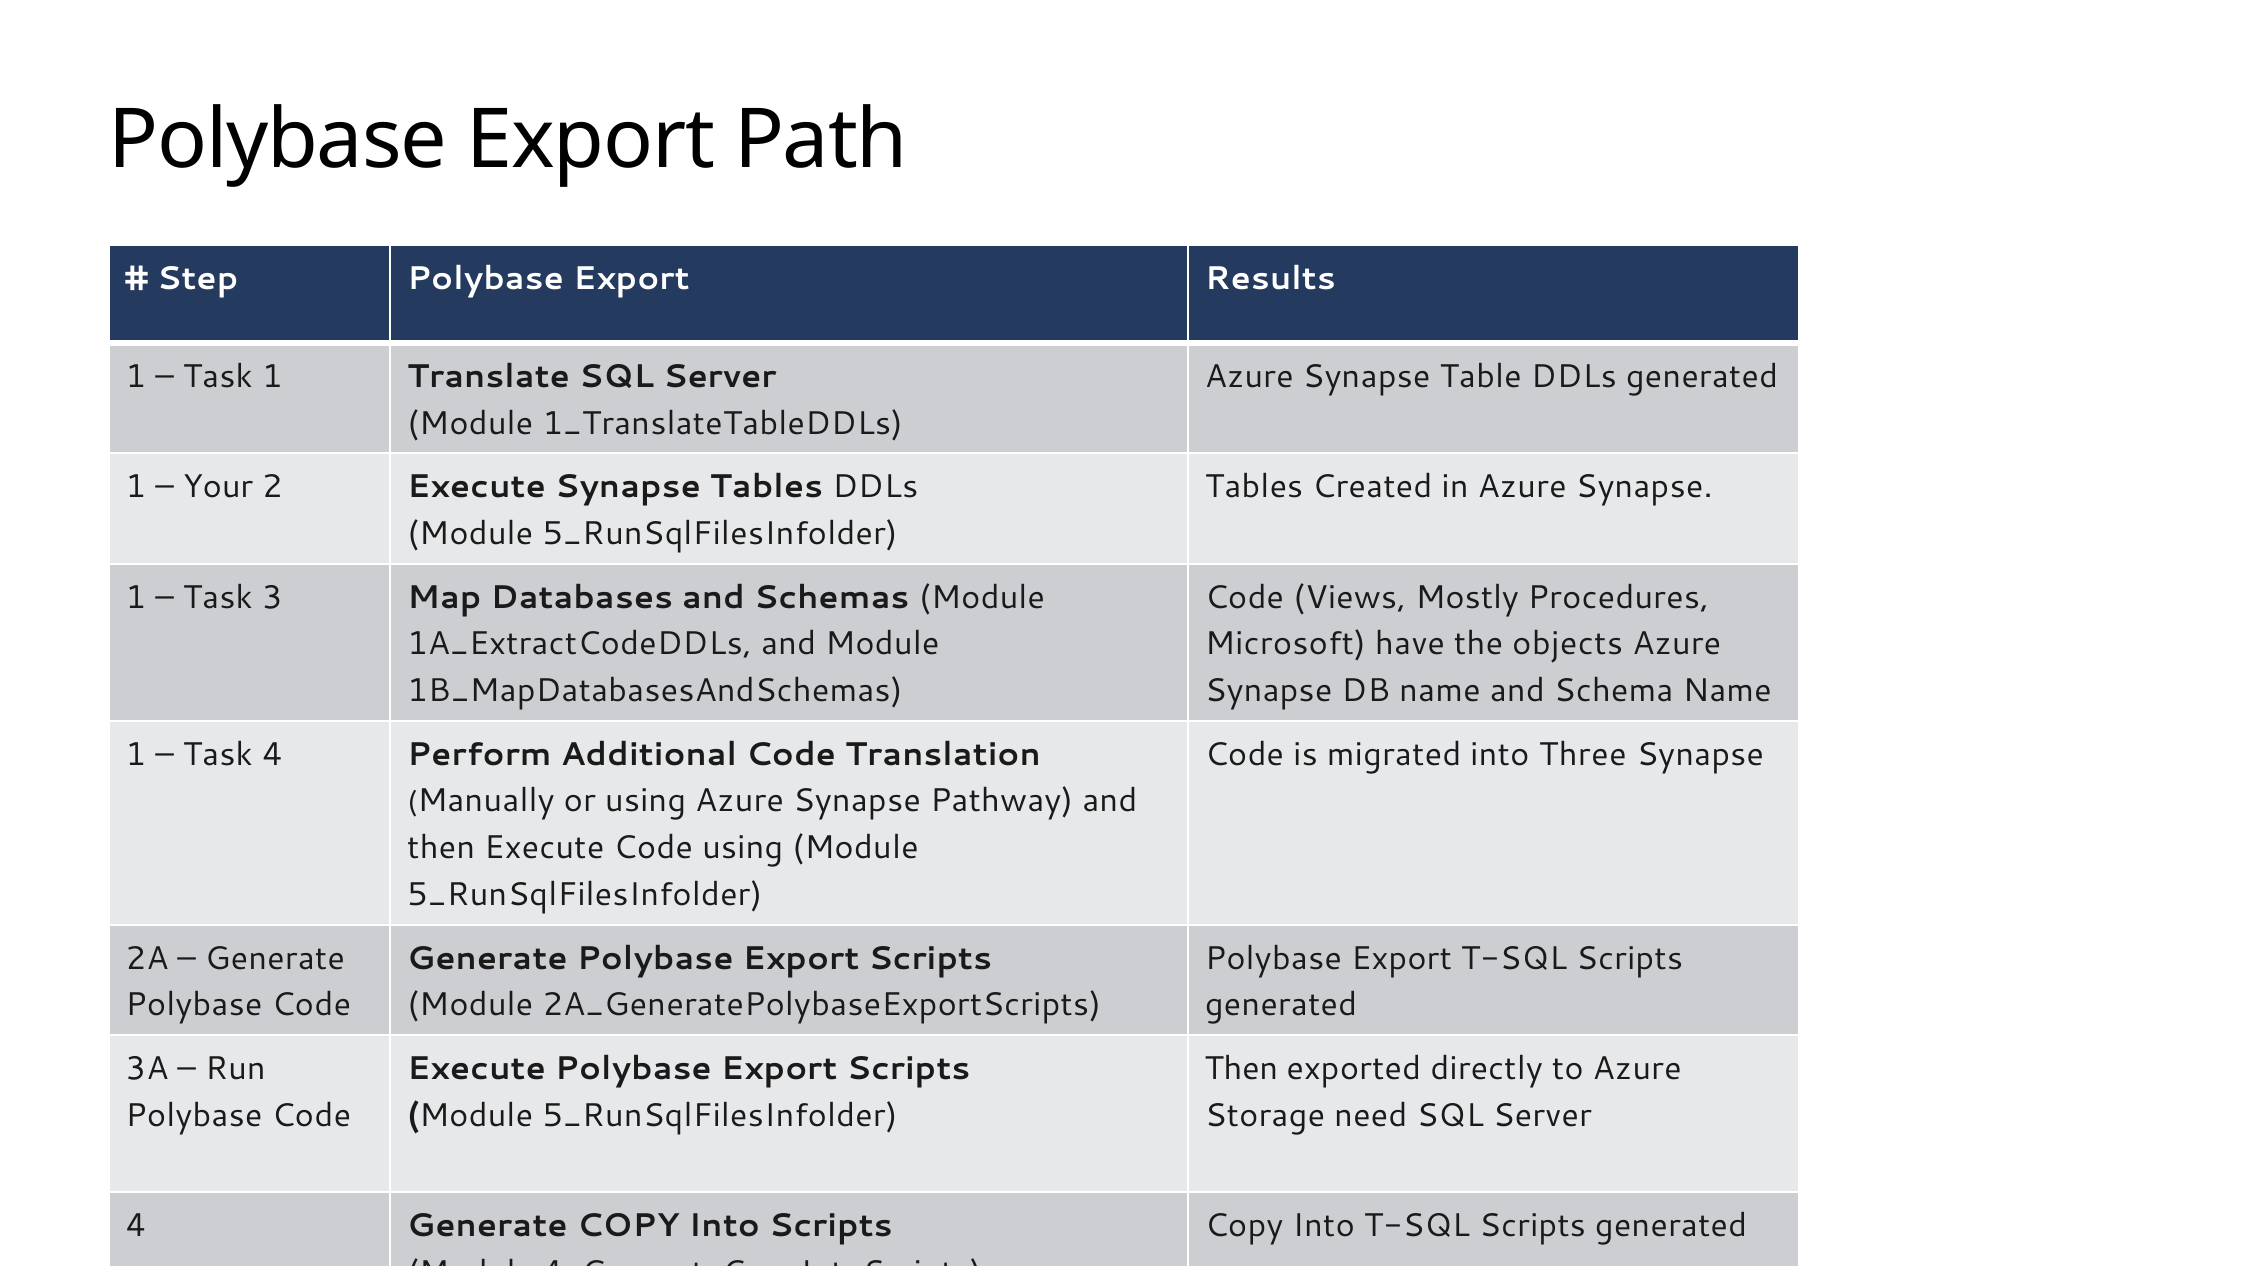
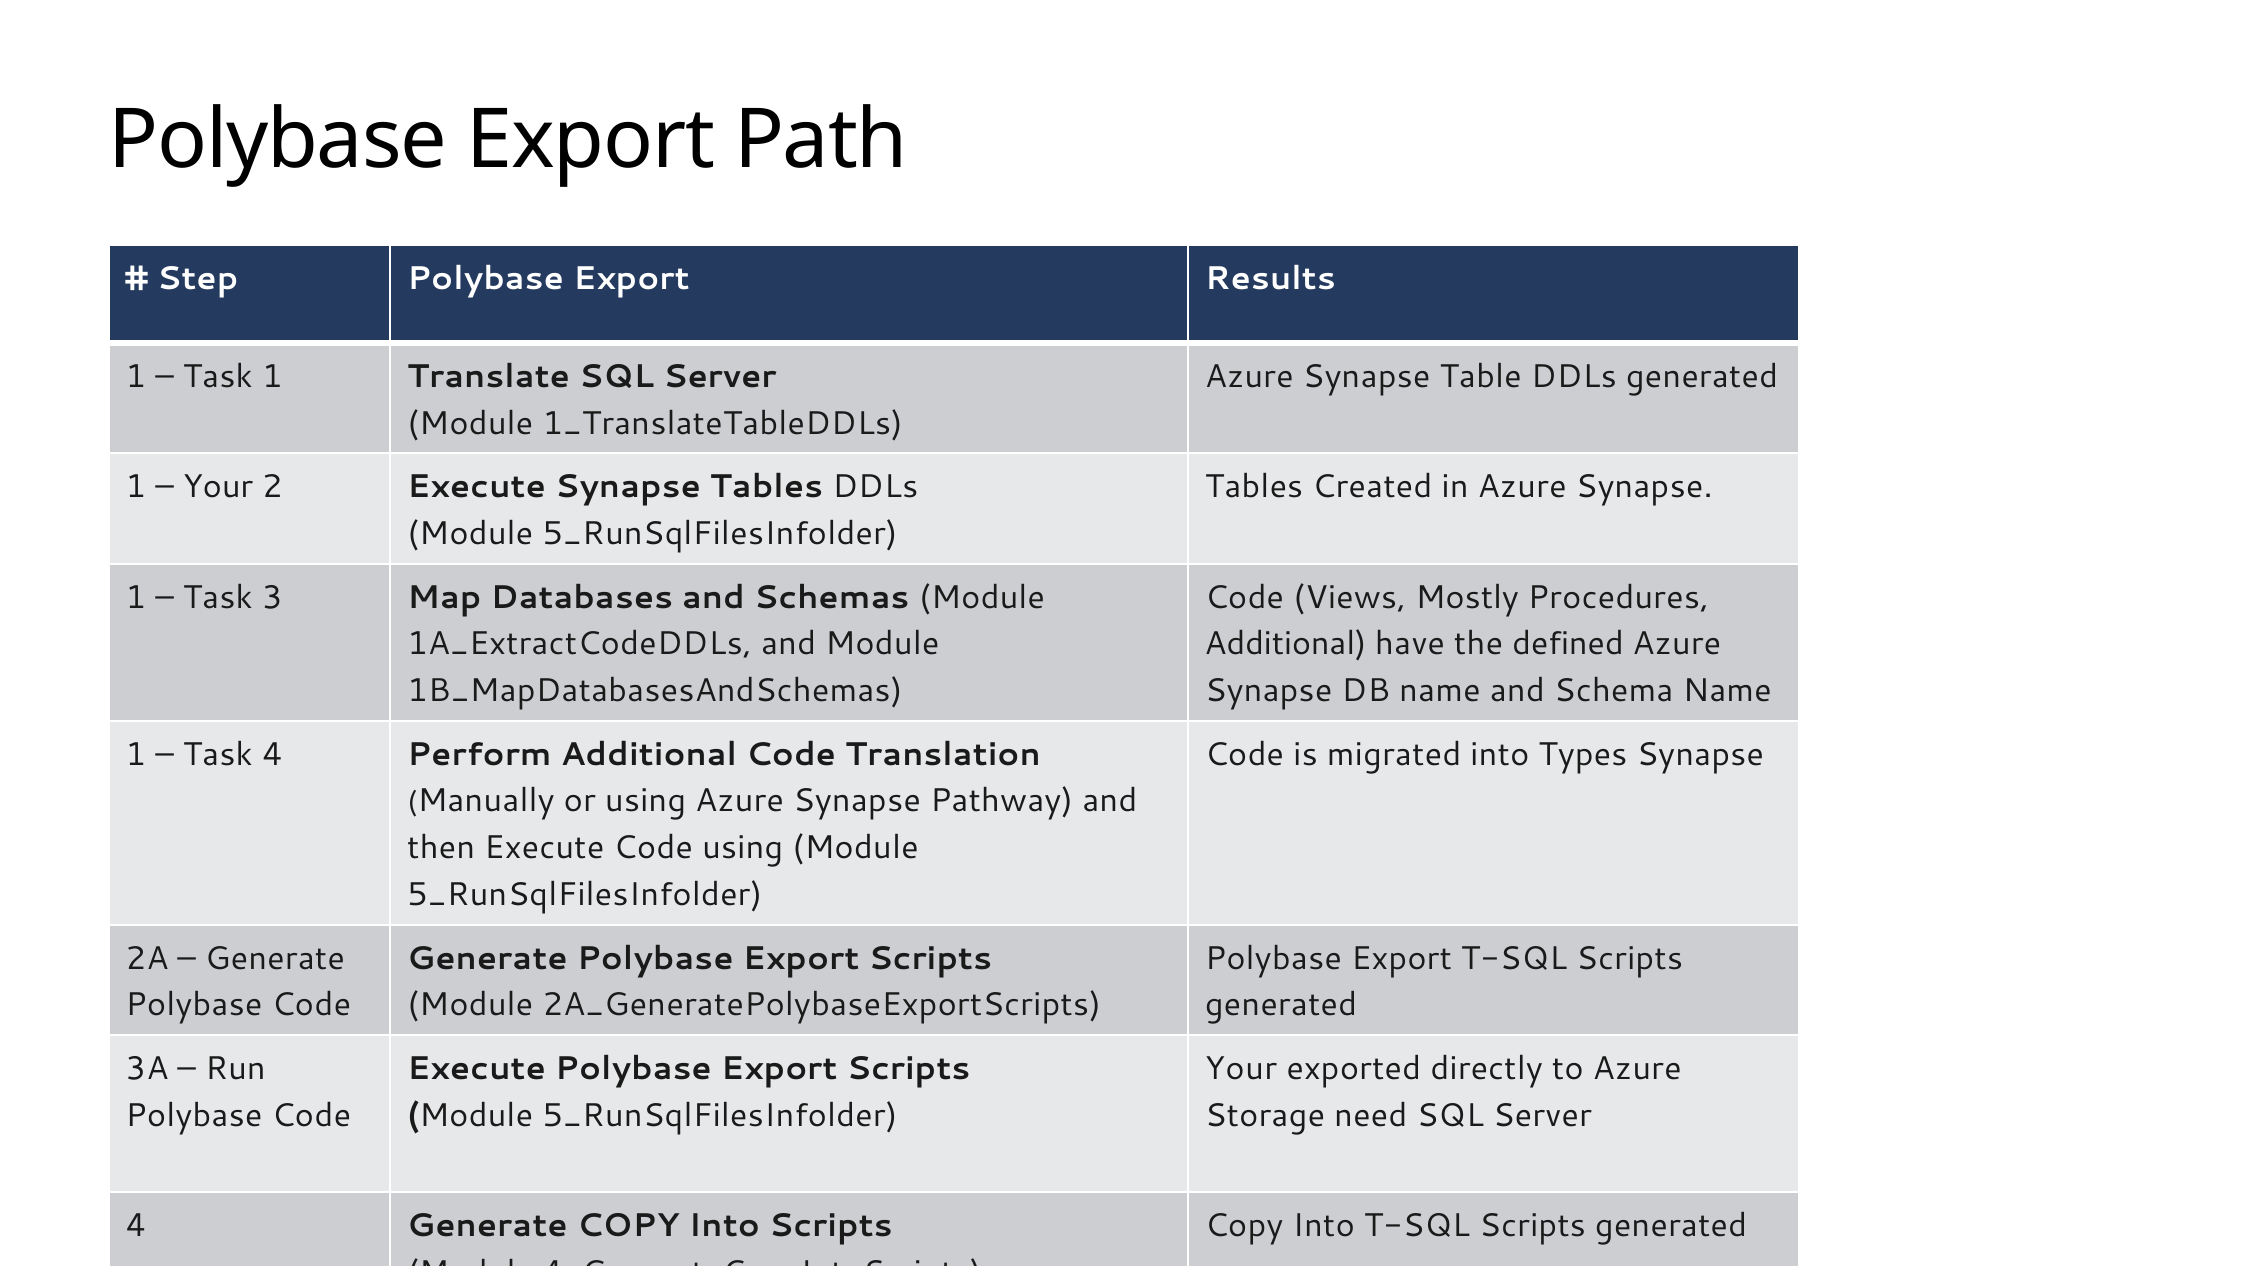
Microsoft at (1285, 644): Microsoft -> Additional
objects: objects -> defined
Three: Three -> Types
Then at (1241, 1069): Then -> Your
